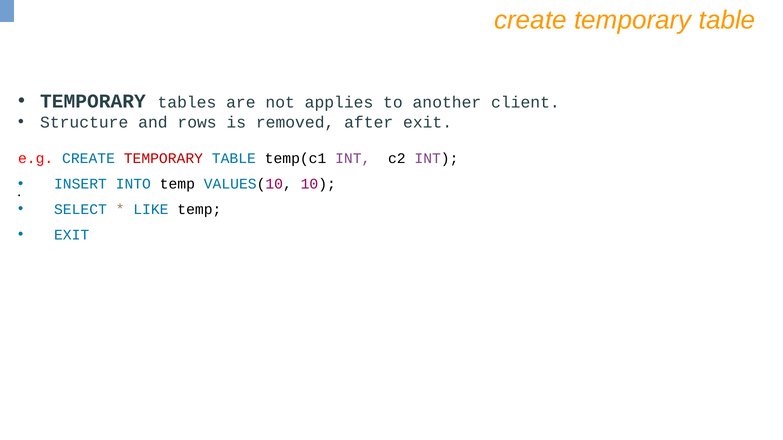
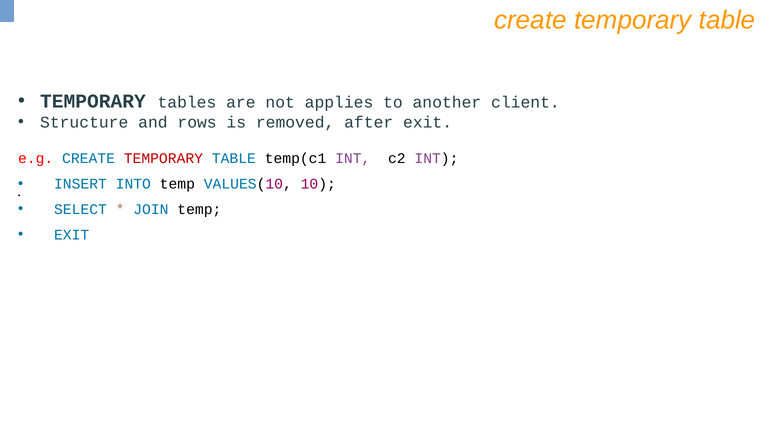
LIKE: LIKE -> JOIN
